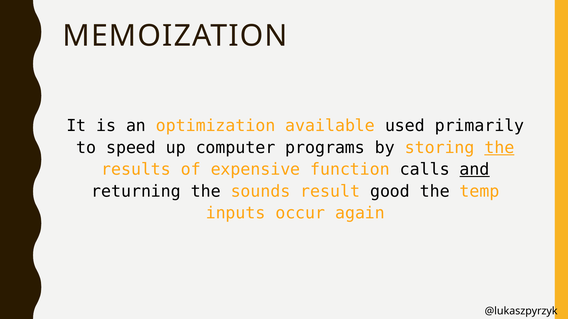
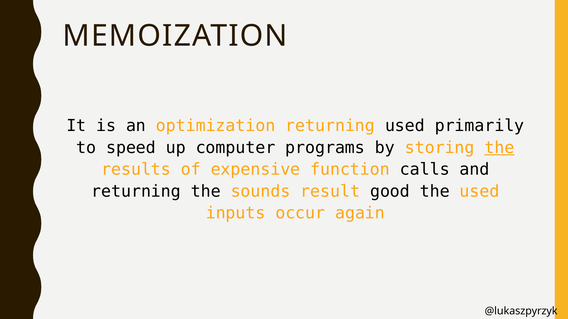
optimization available: available -> returning
and underline: present -> none
the temp: temp -> used
